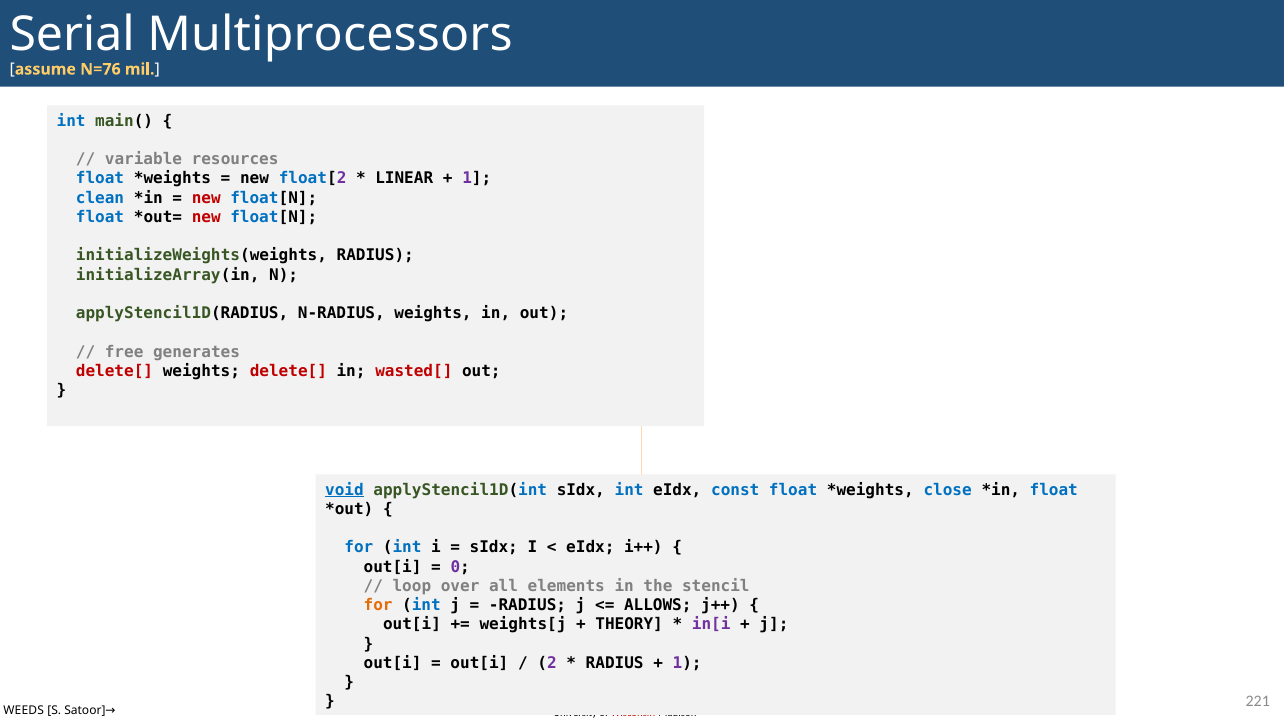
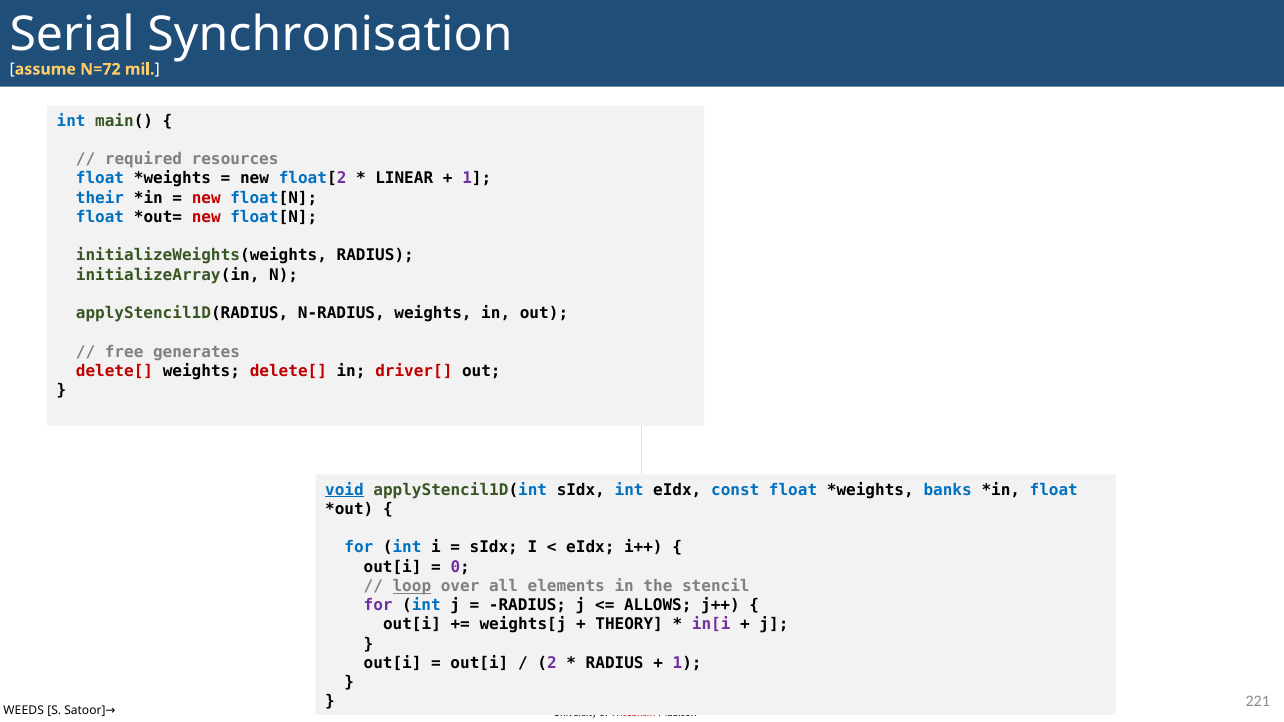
Multiprocessors: Multiprocessors -> Synchronisation
N=76: N=76 -> N=72
variable: variable -> required
clean: clean -> their
wasted[: wasted[ -> driver[
close: close -> banks
loop underline: none -> present
for at (378, 606) colour: orange -> purple
